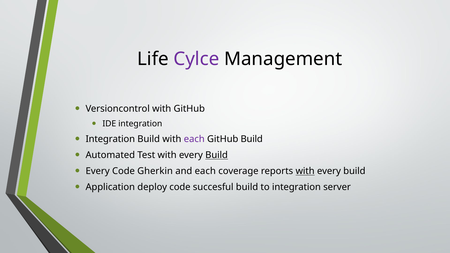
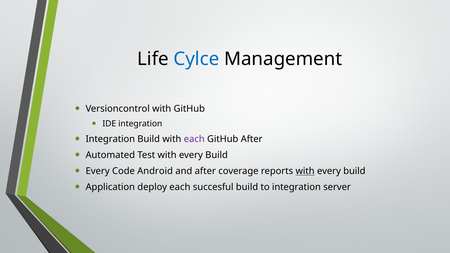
Cylce colour: purple -> blue
GitHub Build: Build -> After
Build at (217, 155) underline: present -> none
Gherkin: Gherkin -> Android
and each: each -> after
deploy code: code -> each
